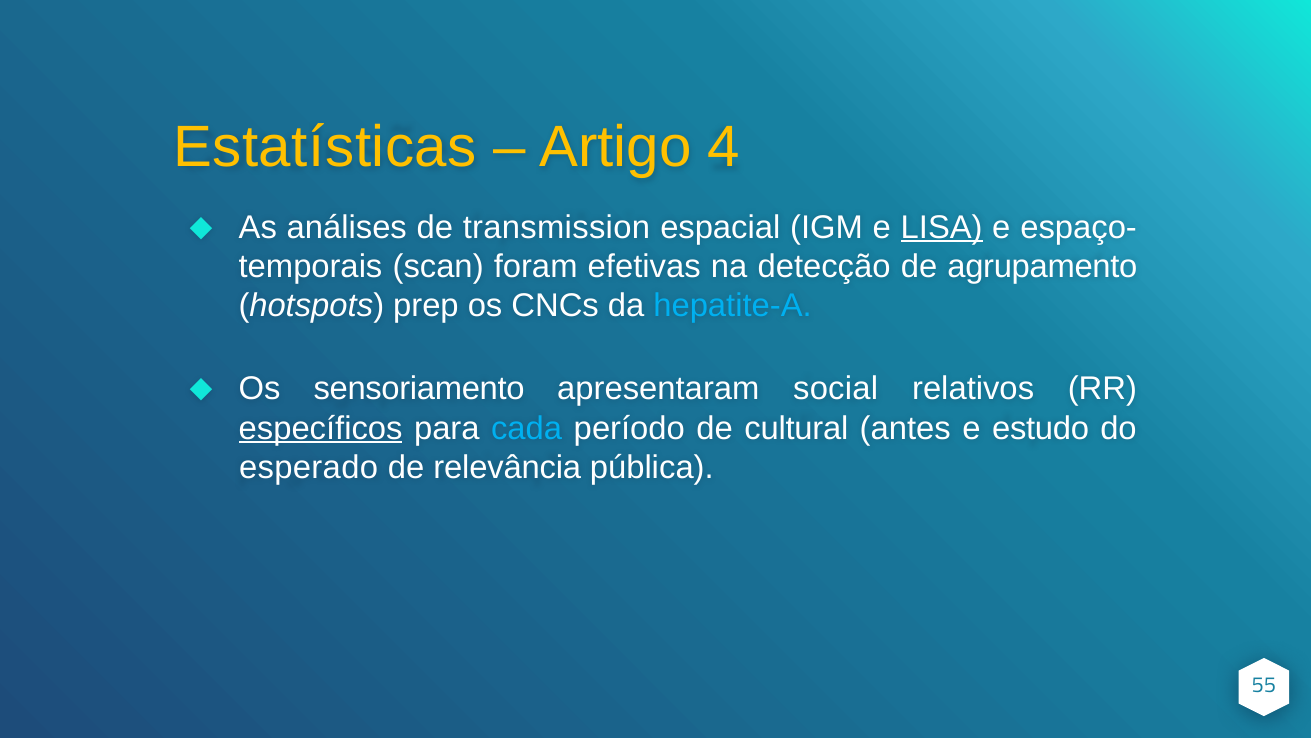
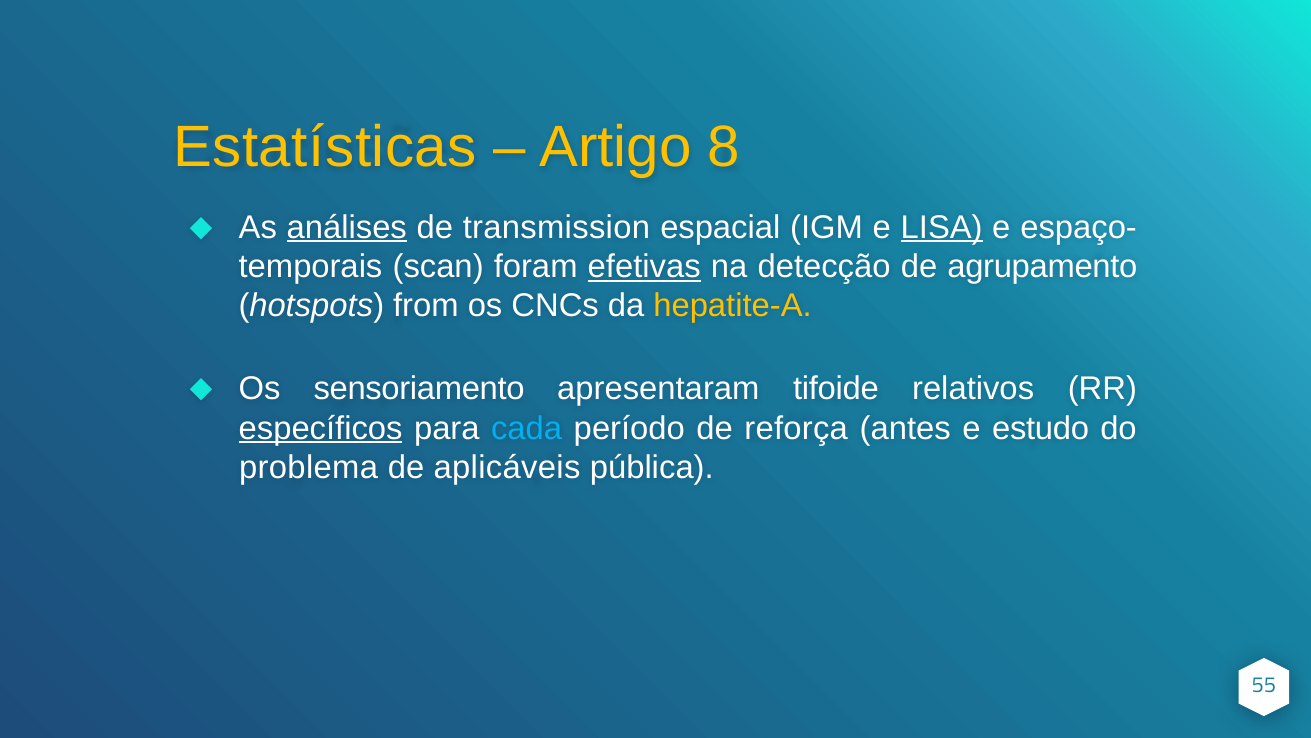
4: 4 -> 8
análises underline: none -> present
efetivas underline: none -> present
prep: prep -> from
hepatite-A colour: light blue -> yellow
social: social -> tifoide
cultural: cultural -> reforça
esperado: esperado -> problema
relevância: relevância -> aplicáveis
